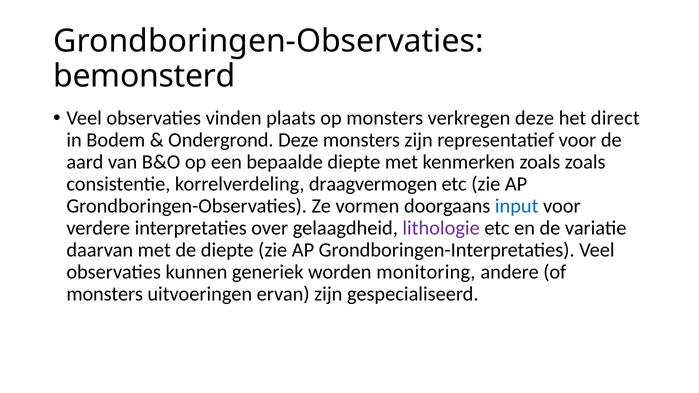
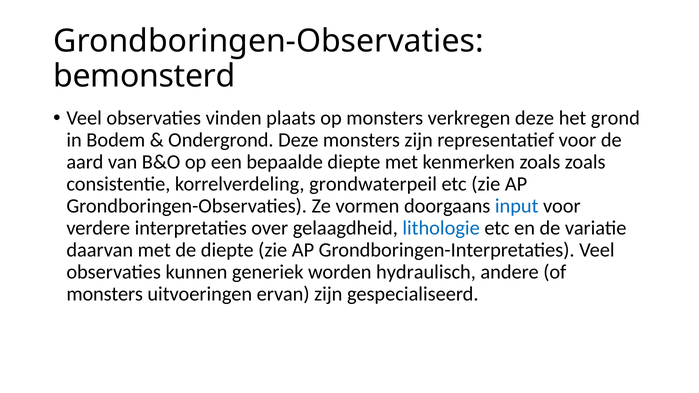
direct: direct -> grond
draagvermogen: draagvermogen -> grondwaterpeil
lithologie colour: purple -> blue
monitoring: monitoring -> hydraulisch
